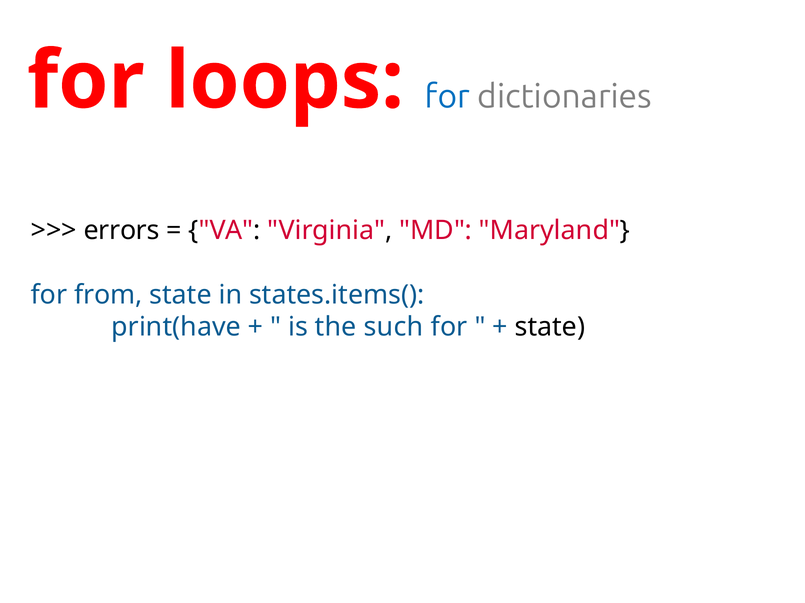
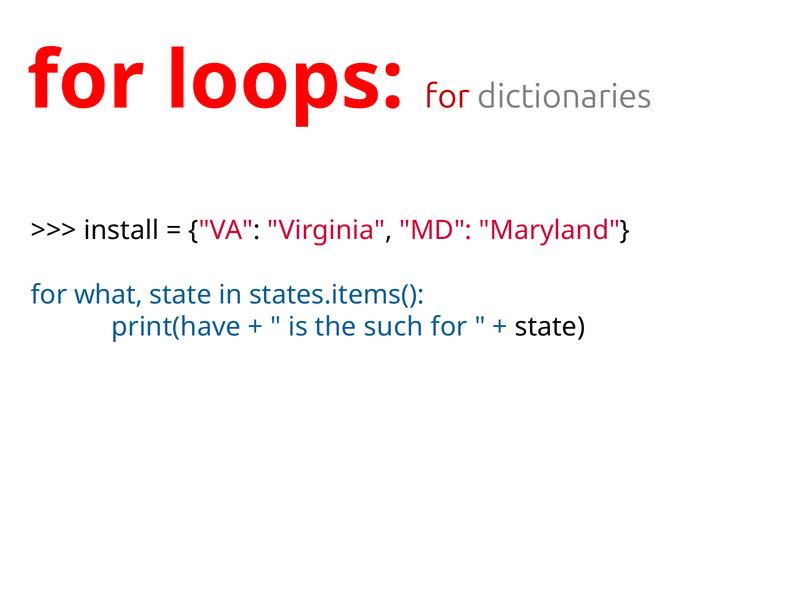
for at (447, 97) colour: blue -> red
errors: errors -> install
from: from -> what
